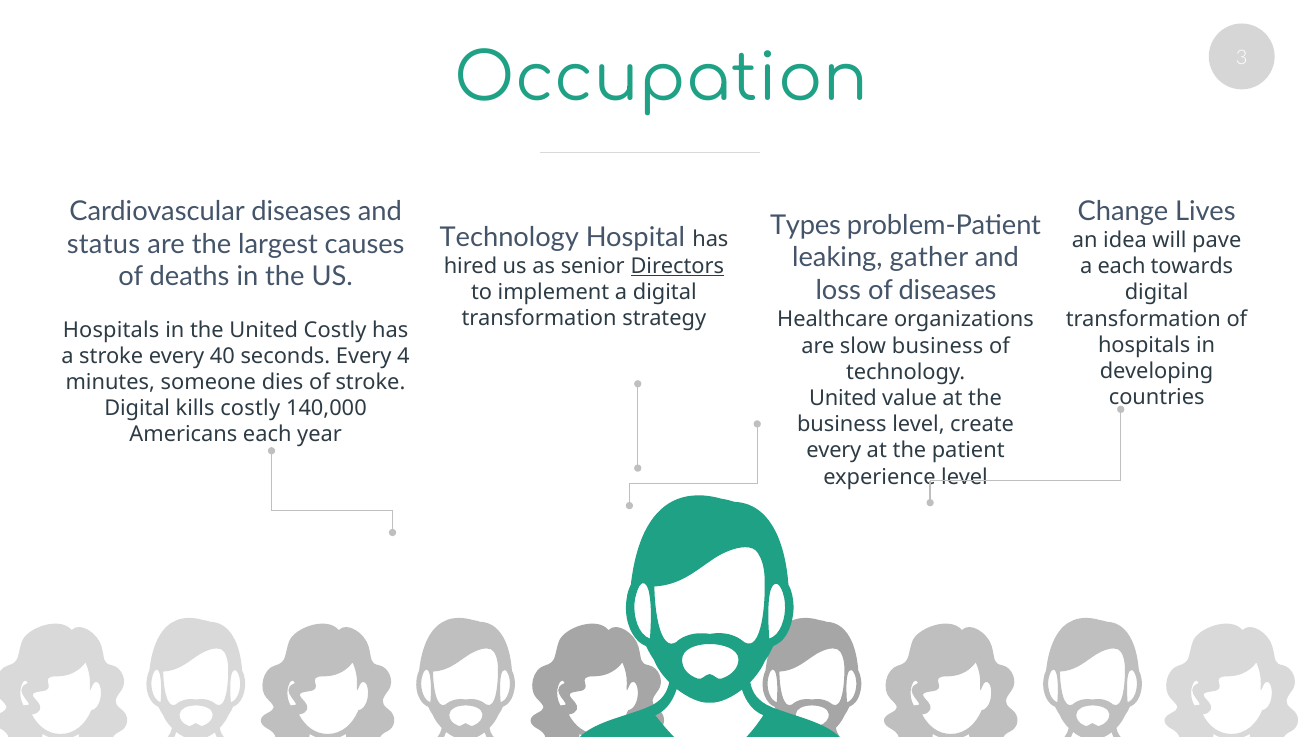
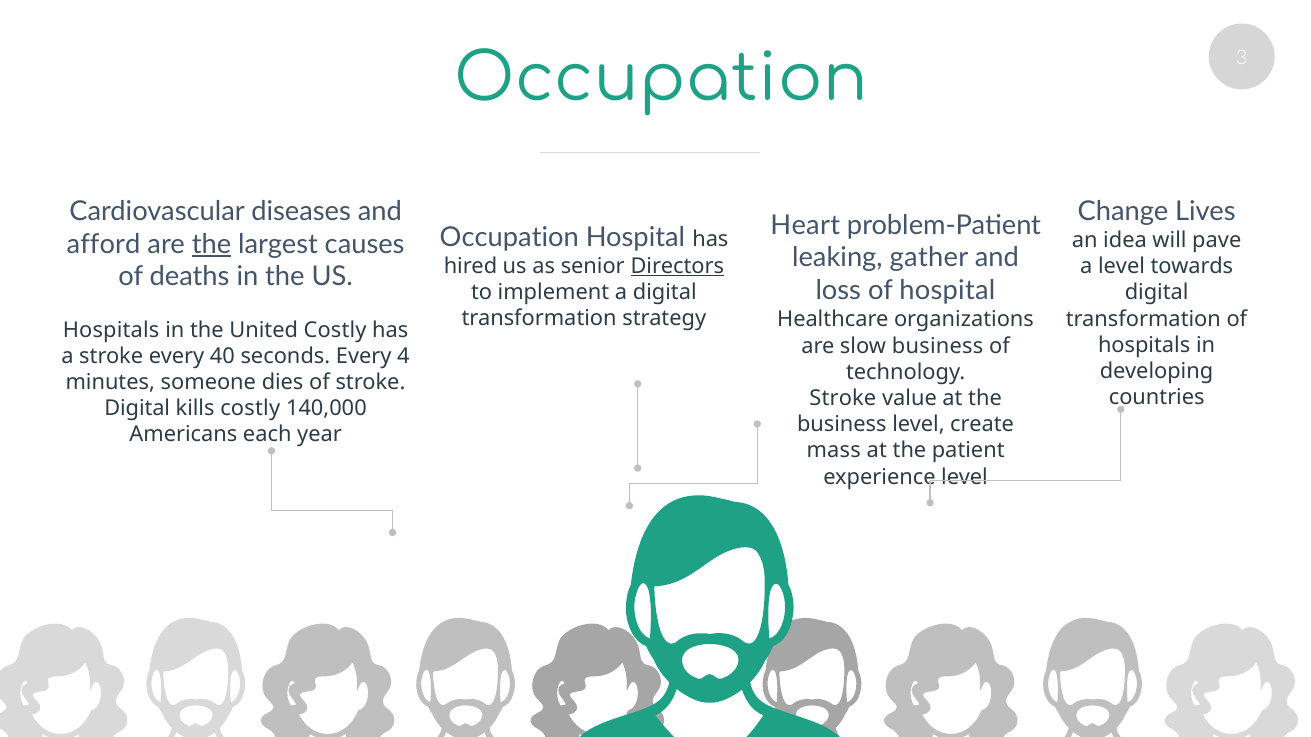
Types: Types -> Heart
Technology at (509, 237): Technology -> Occupation
status: status -> afford
the at (212, 244) underline: none -> present
a each: each -> level
of diseases: diseases -> hospital
United at (843, 398): United -> Stroke
every at (834, 451): every -> mass
